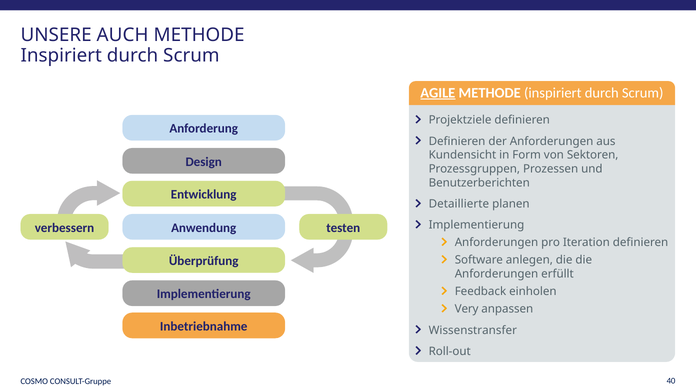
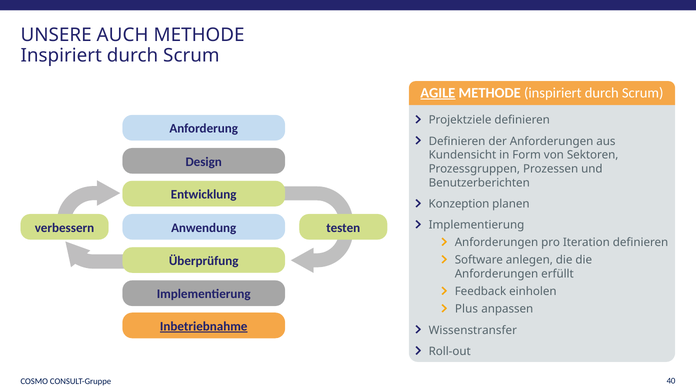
Detaillierte: Detaillierte -> Konzeption
Very: Very -> Plus
Inbetriebnahme underline: none -> present
